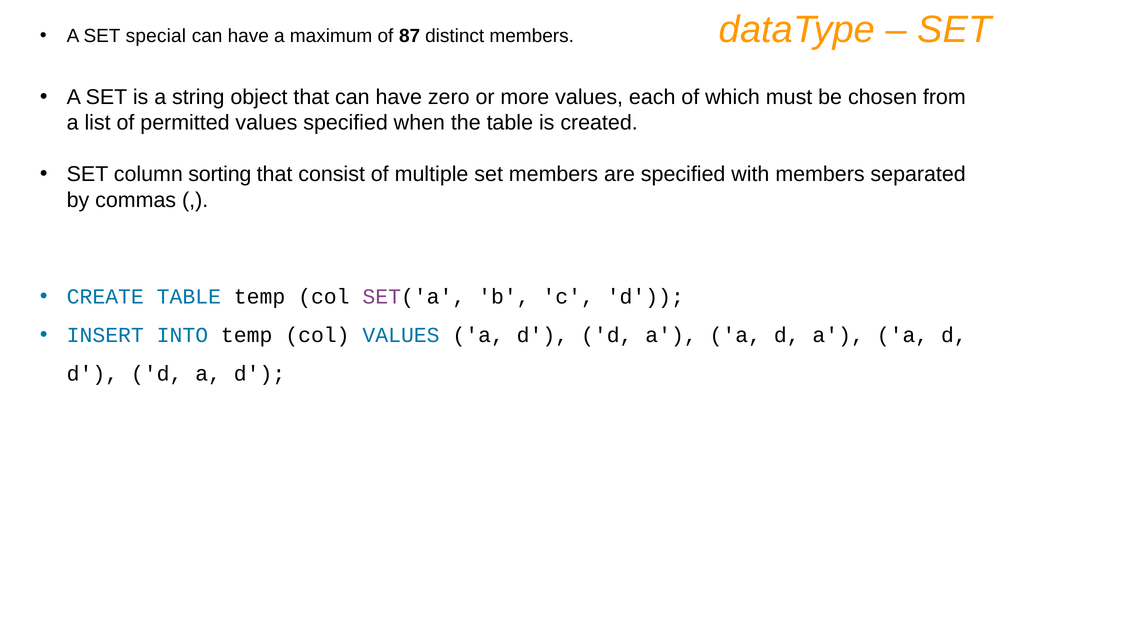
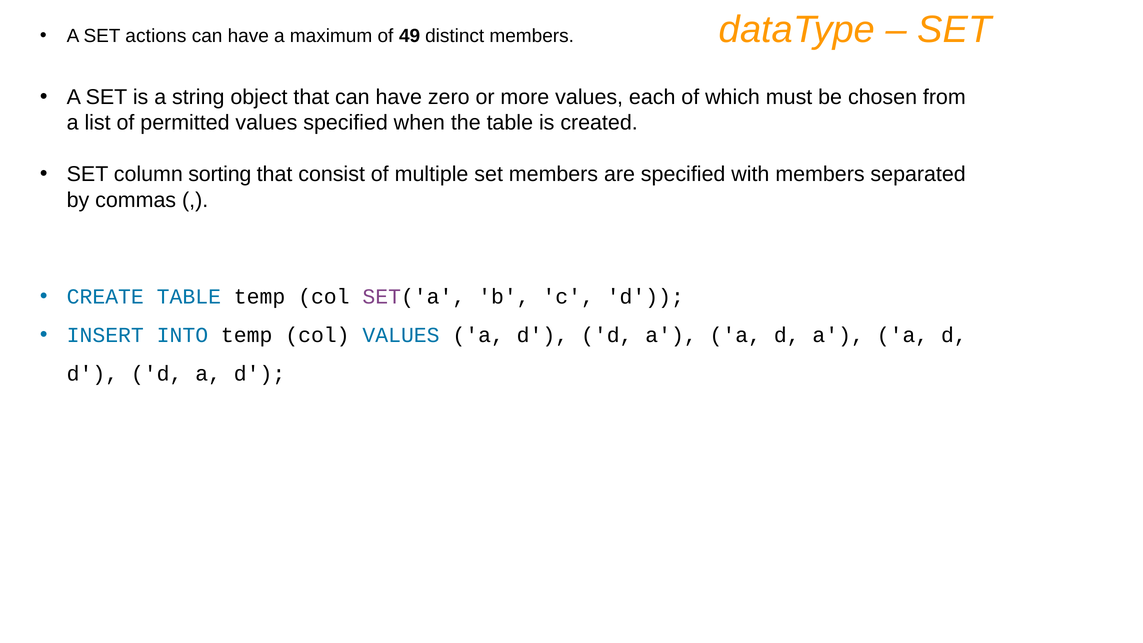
special: special -> actions
87: 87 -> 49
